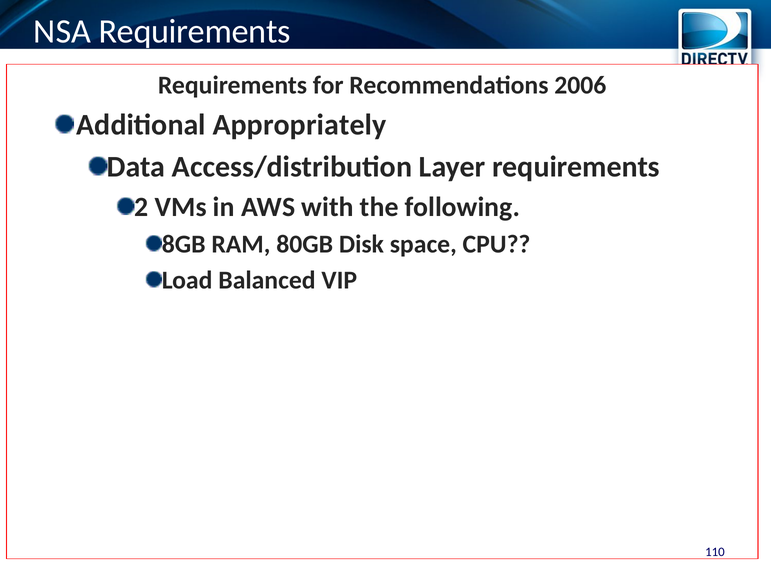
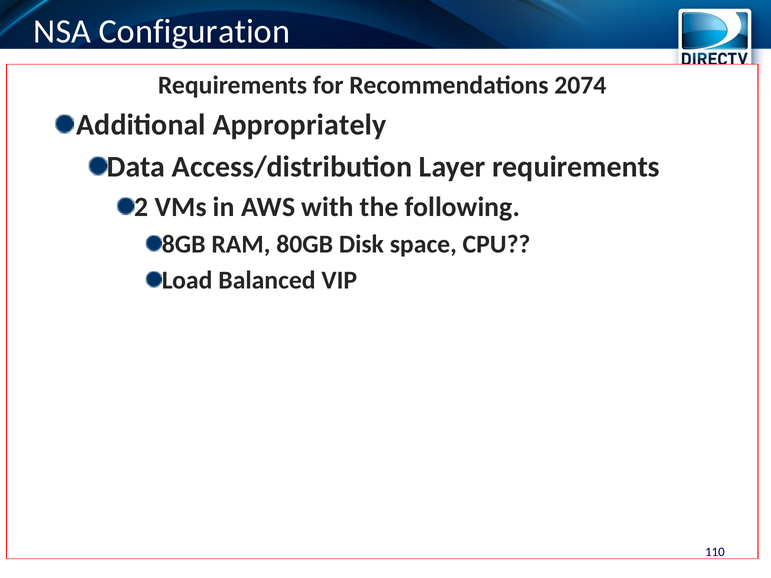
NSA Requirements: Requirements -> Configuration
2006: 2006 -> 2074
